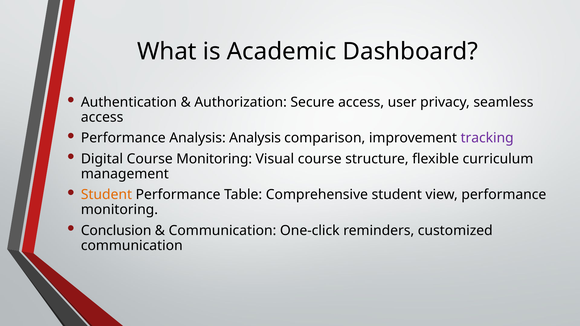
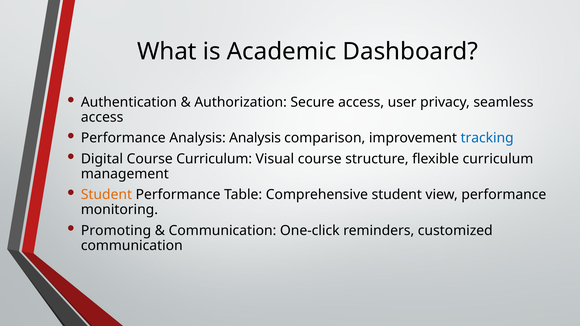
tracking colour: purple -> blue
Course Monitoring: Monitoring -> Curriculum
Conclusion: Conclusion -> Promoting
